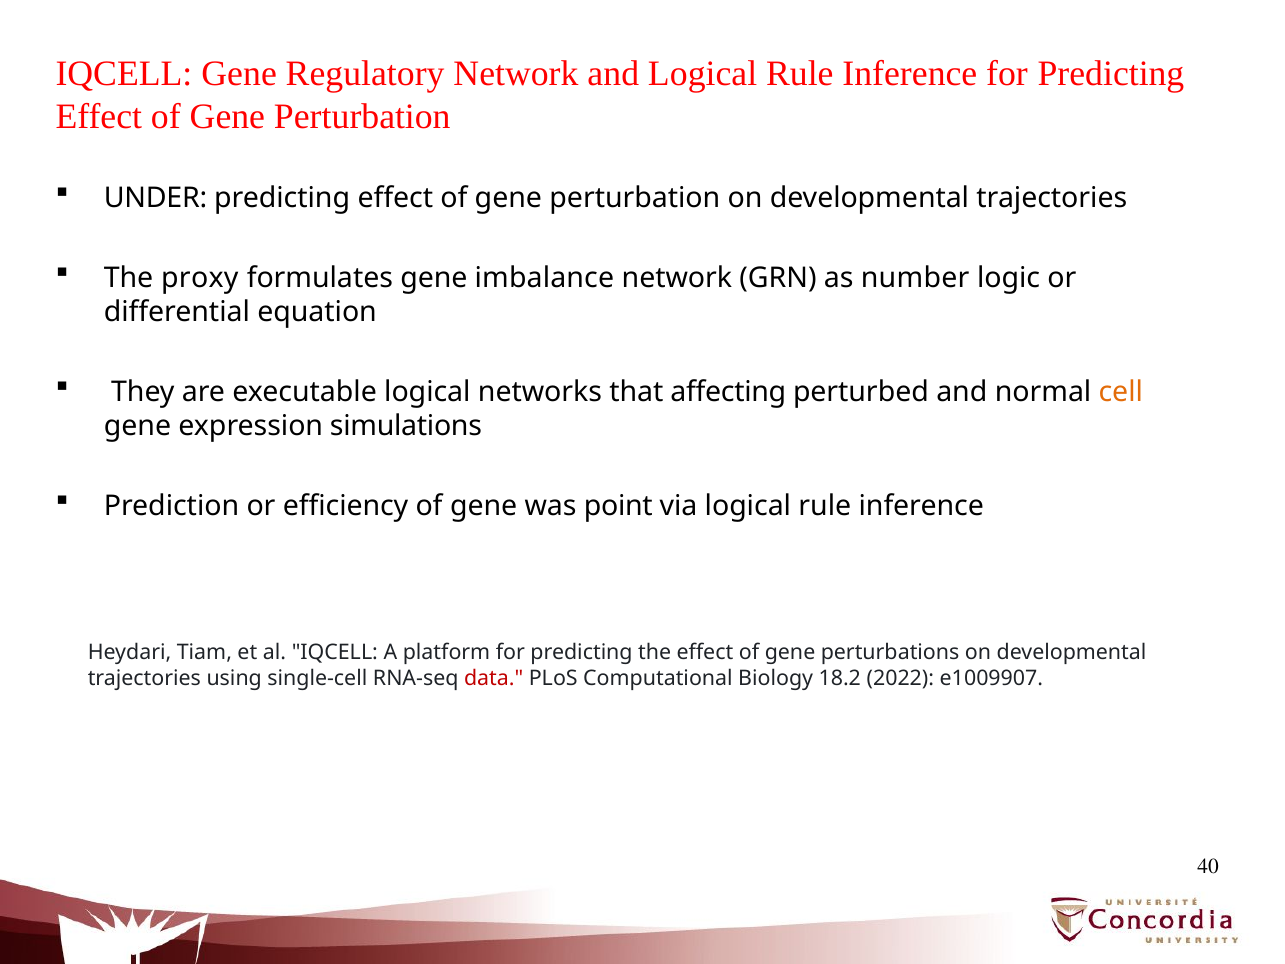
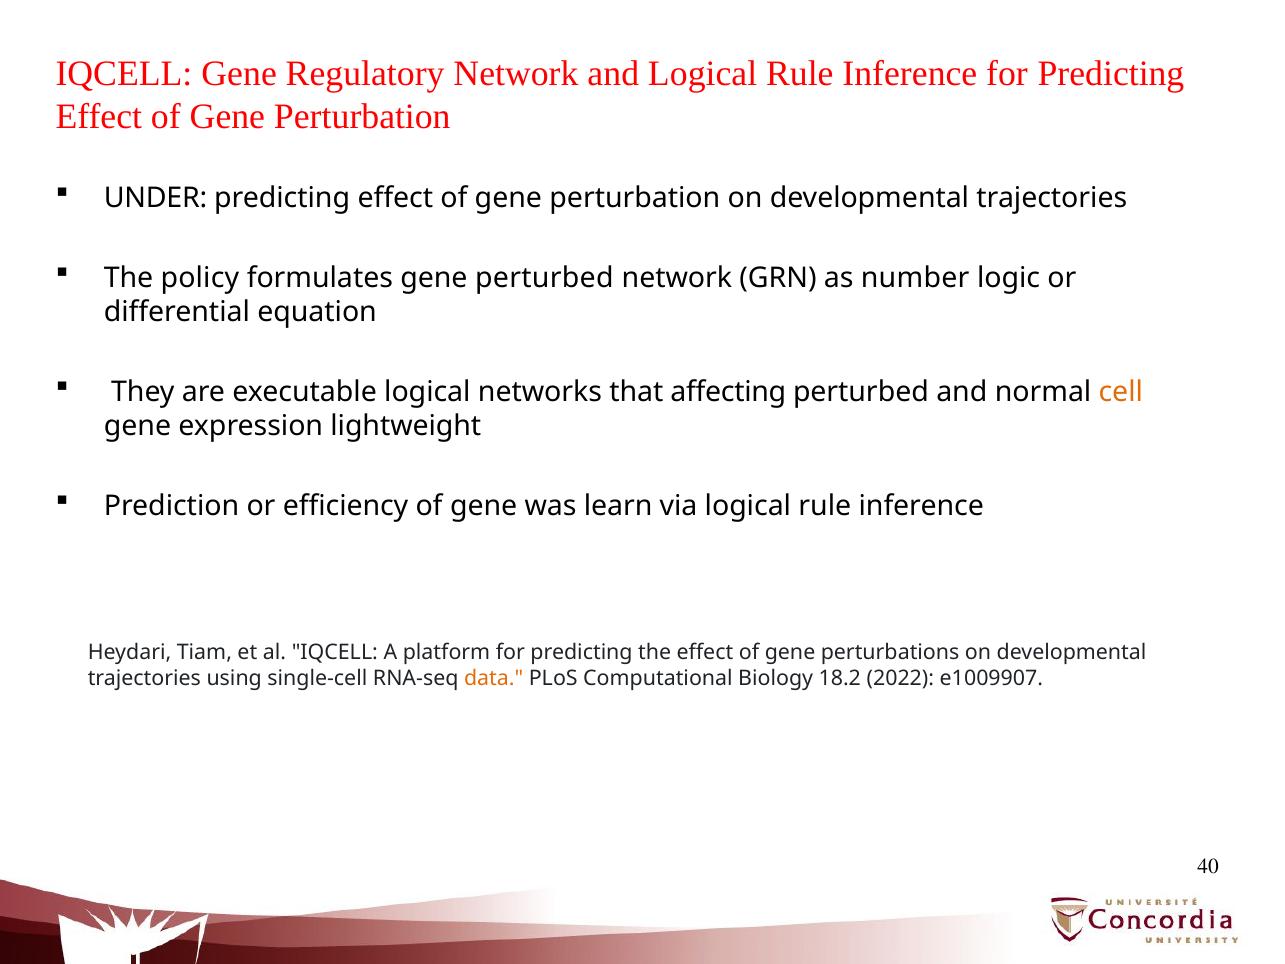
proxy: proxy -> policy
gene imbalance: imbalance -> perturbed
simulations: simulations -> lightweight
point: point -> learn
data colour: red -> orange
